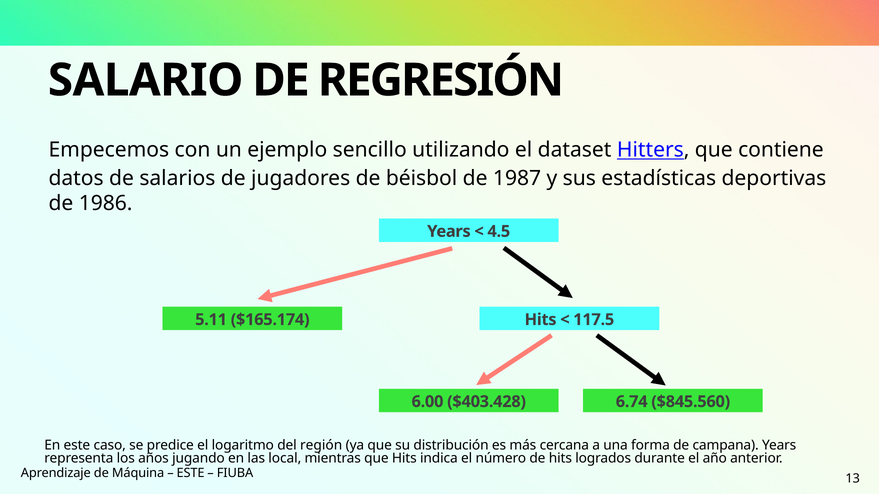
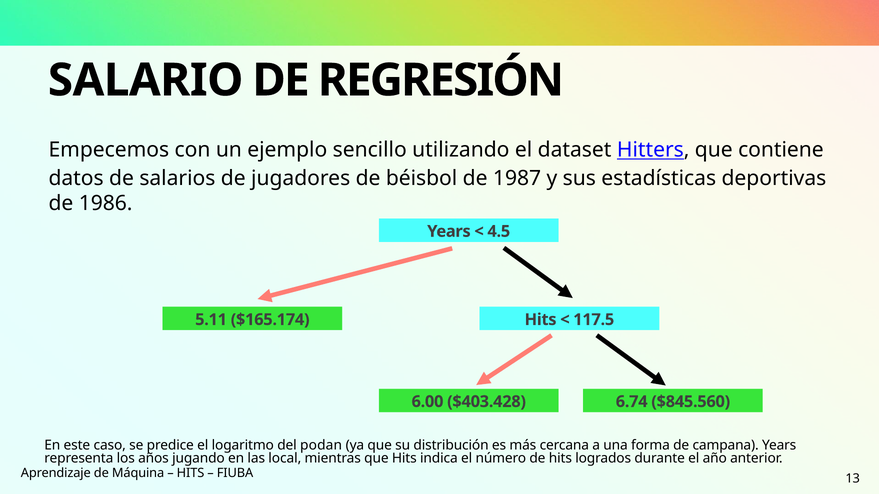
región: región -> podan
ESTE at (191, 474): ESTE -> HITS
